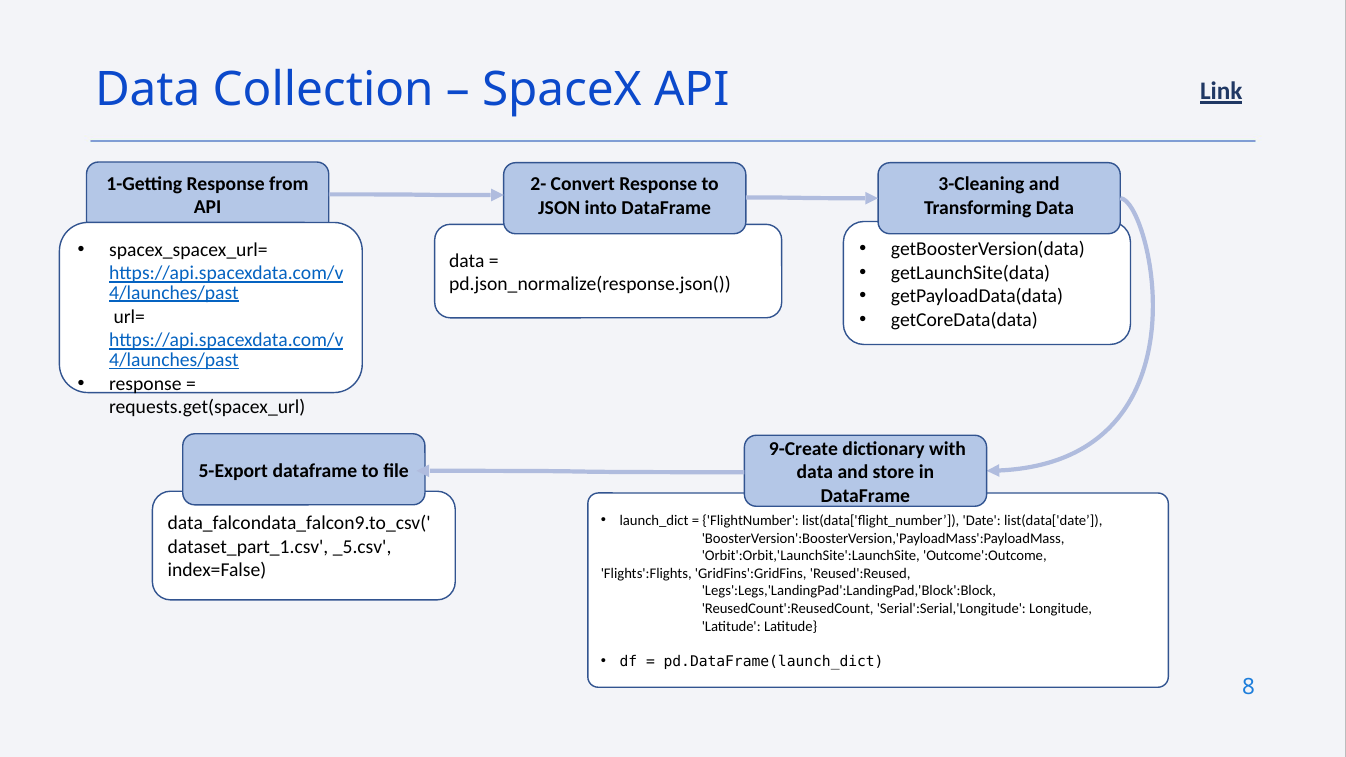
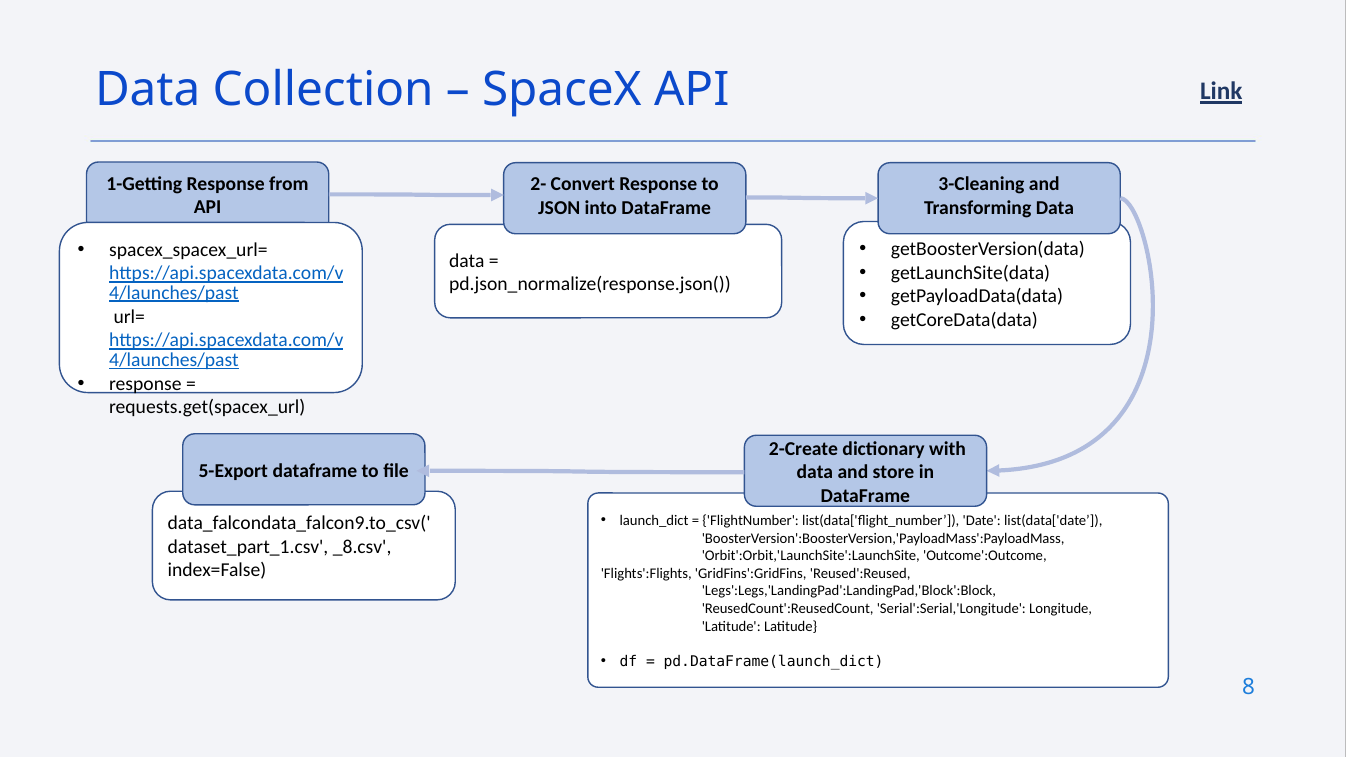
9-Create: 9-Create -> 2-Create
_5.csv: _5.csv -> _8.csv
